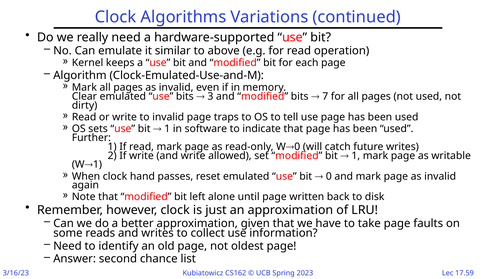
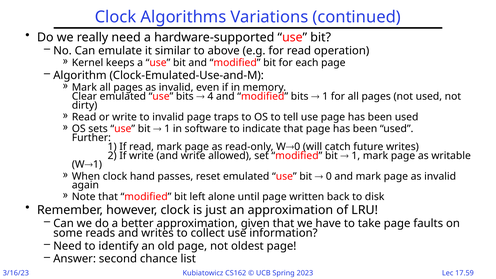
3: 3 -> 4
7 at (325, 96): 7 -> 1
